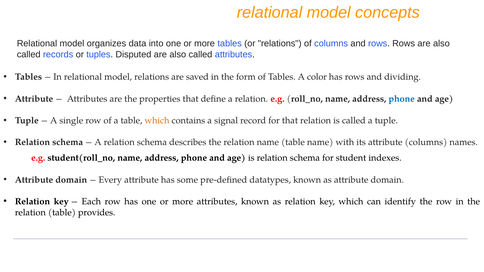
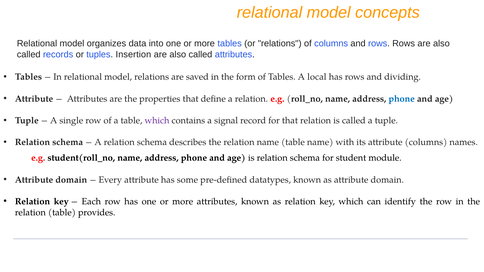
Disputed: Disputed -> Insertion
color: color -> local
which at (157, 121) colour: orange -> purple
indexes: indexes -> module
